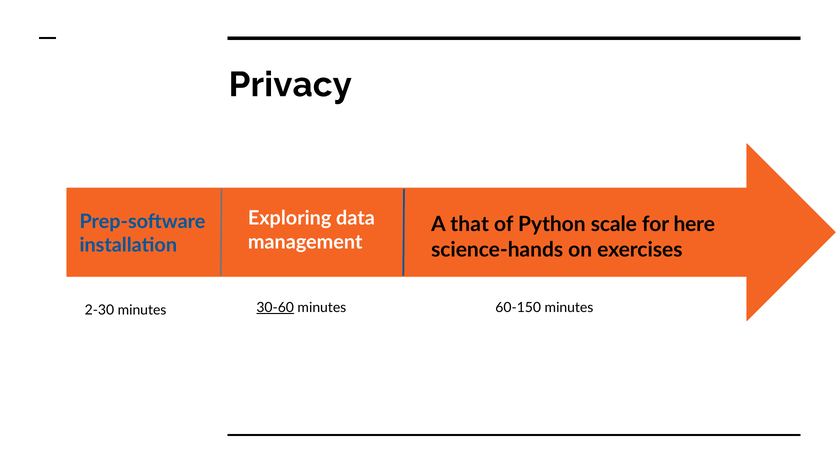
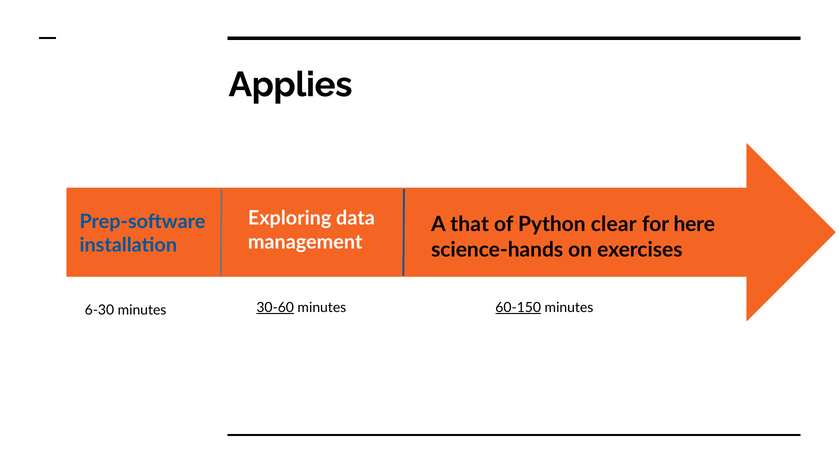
Privacy: Privacy -> Applies
scale: scale -> clear
2-30: 2-30 -> 6-30
60-150 underline: none -> present
